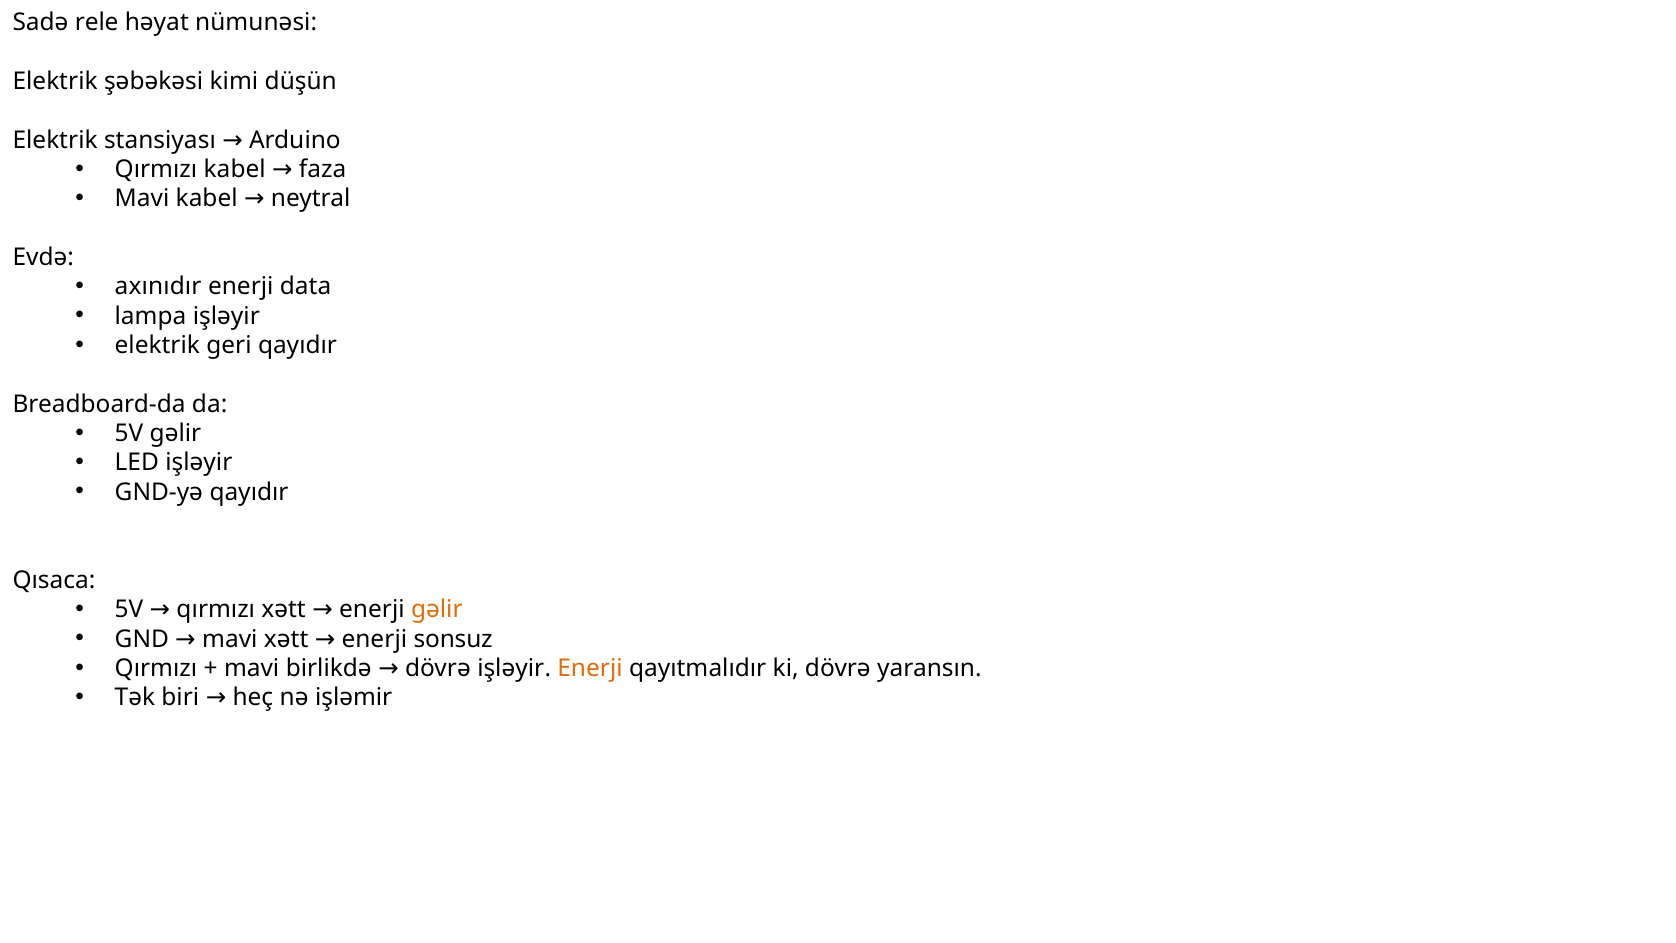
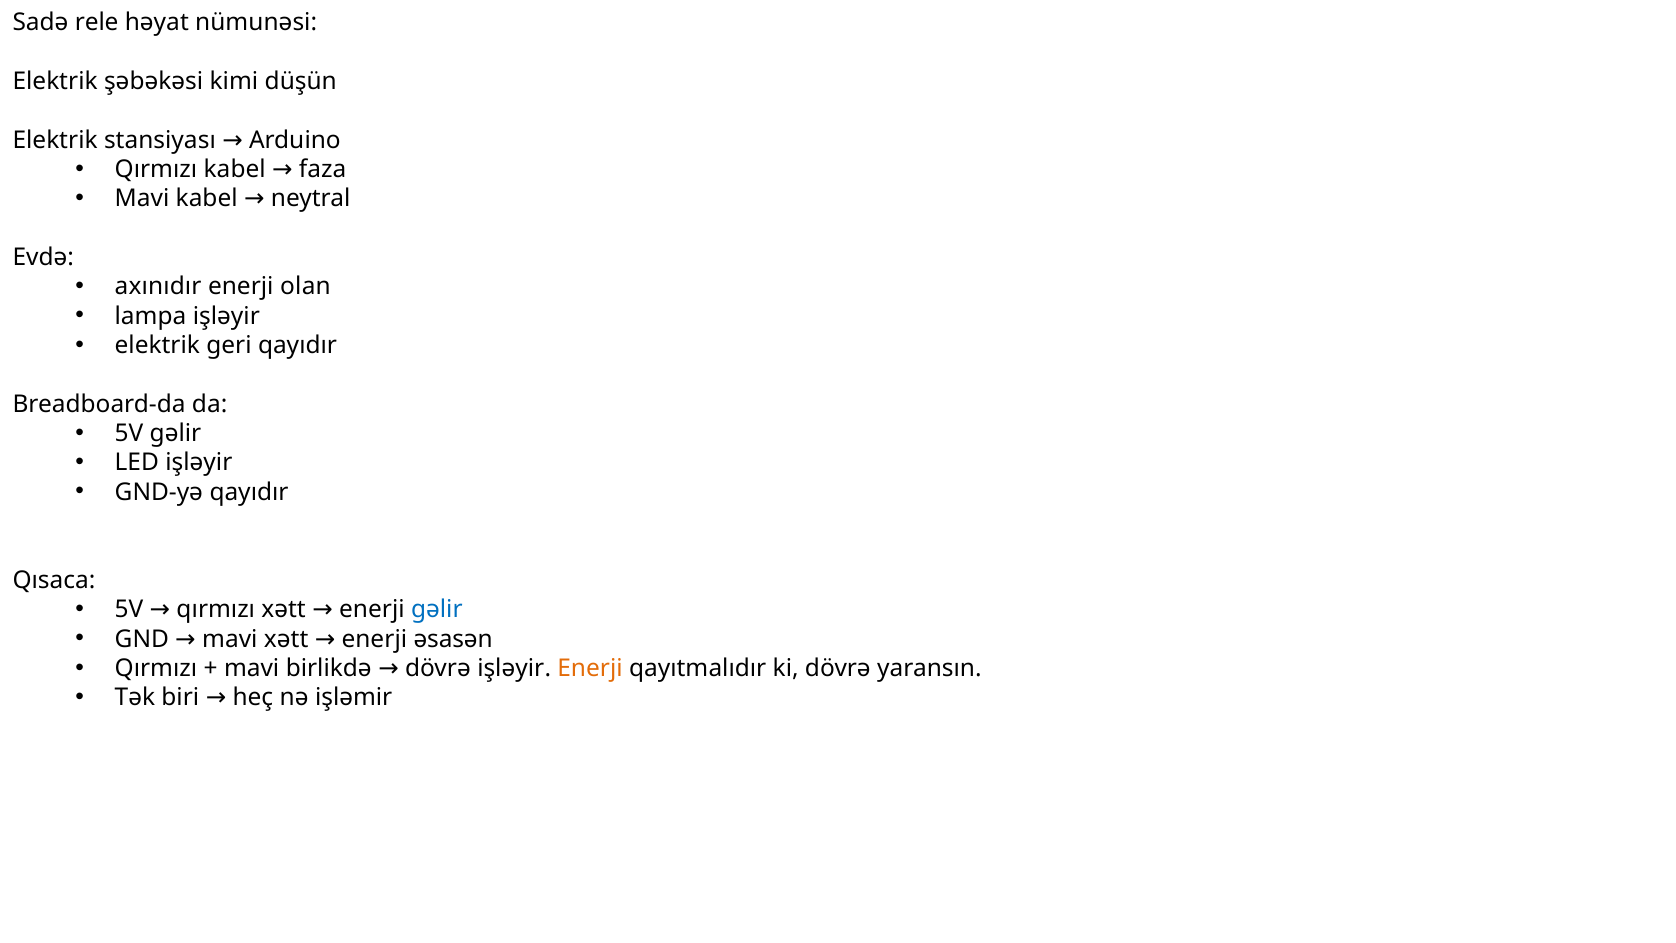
data: data -> olan
gəlir at (437, 609) colour: orange -> blue
sonsuz: sonsuz -> əsasən
